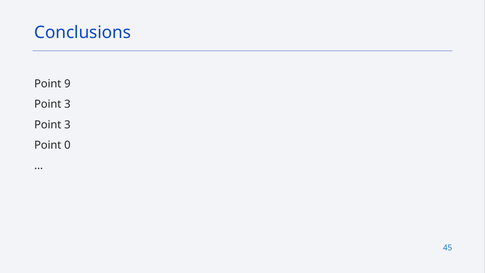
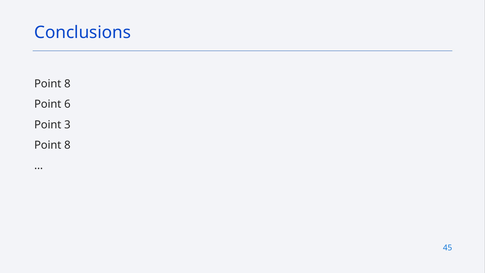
9 at (67, 84): 9 -> 8
3 at (67, 104): 3 -> 6
0 at (67, 145): 0 -> 8
